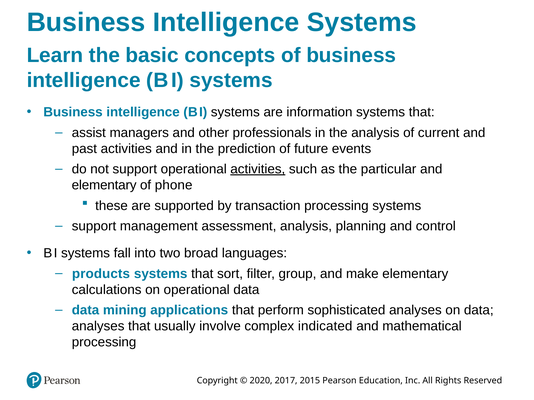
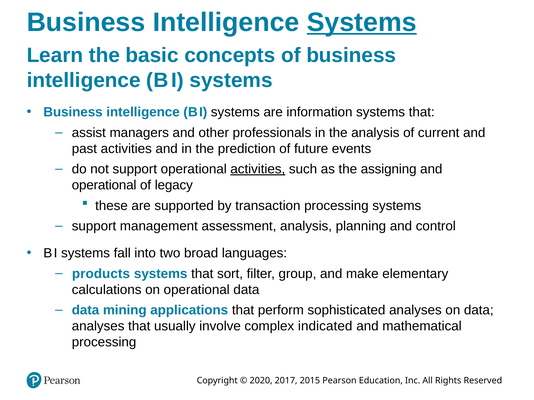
Systems at (362, 22) underline: none -> present
particular: particular -> assigning
elementary at (104, 185): elementary -> operational
phone: phone -> legacy
